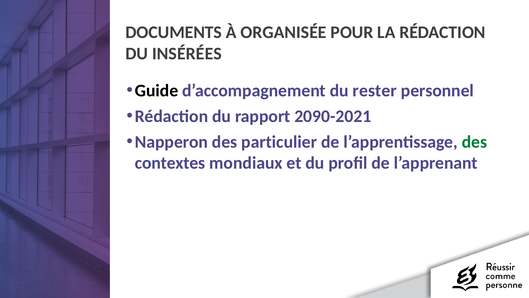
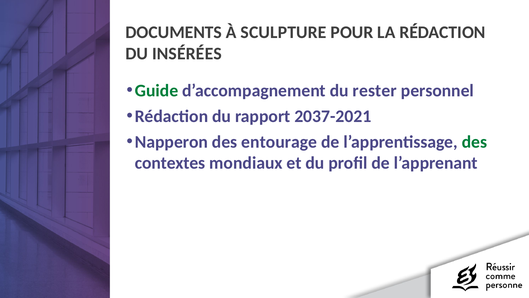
ORGANISÉE: ORGANISÉE -> SCULPTURE
Guide colour: black -> green
2090-2021: 2090-2021 -> 2037-2021
particulier: particulier -> entourage
